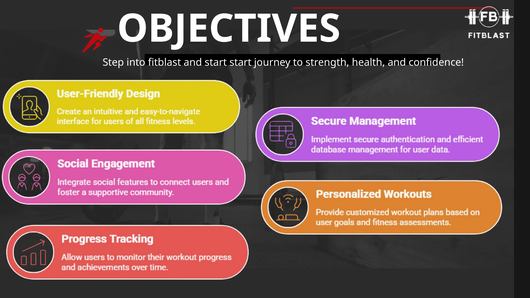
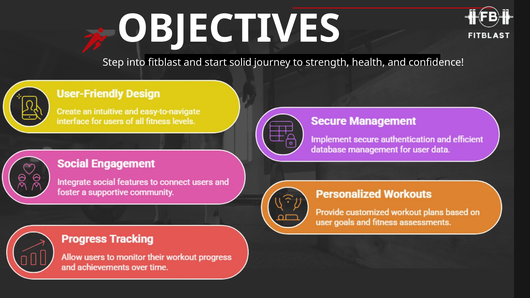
start start: start -> solid
